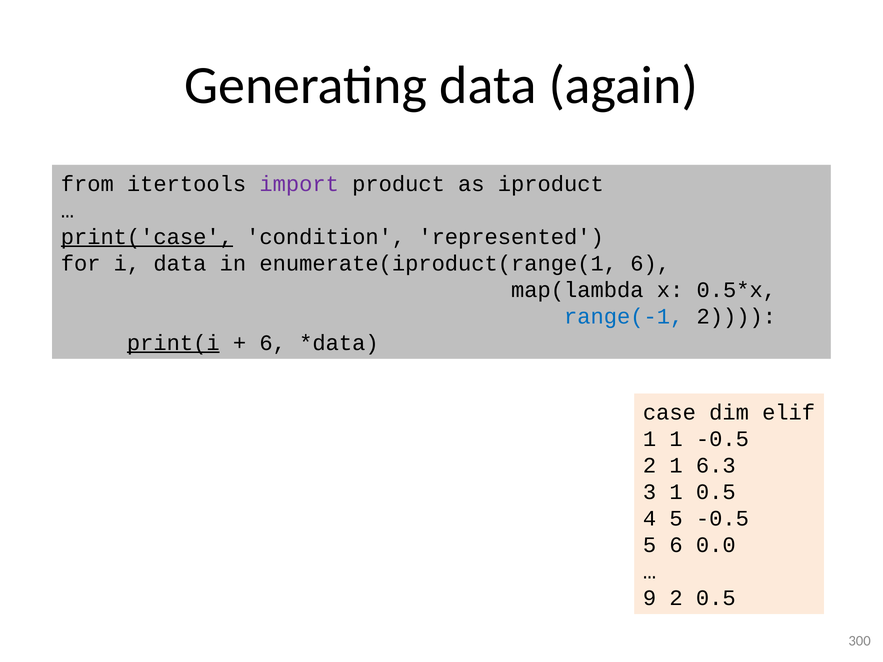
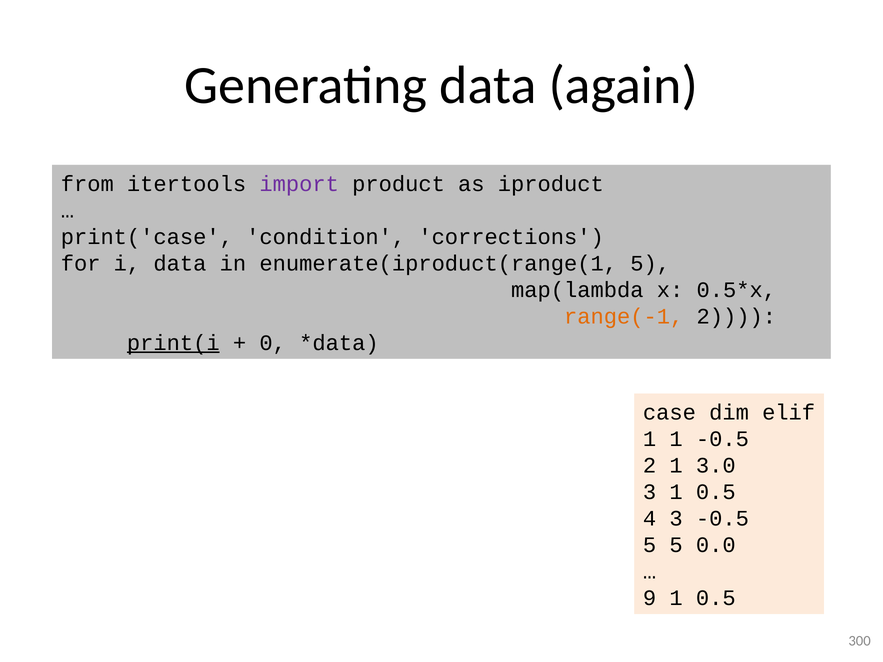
print('case underline: present -> none
represented: represented -> corrections
enumerate(iproduct(range(1 6: 6 -> 5
range(-1 colour: blue -> orange
6 at (273, 343): 6 -> 0
6.3: 6.3 -> 3.0
4 5: 5 -> 3
5 6: 6 -> 5
9 2: 2 -> 1
